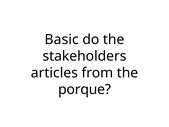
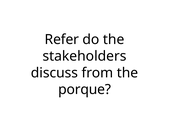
Basic: Basic -> Refer
articles: articles -> discuss
